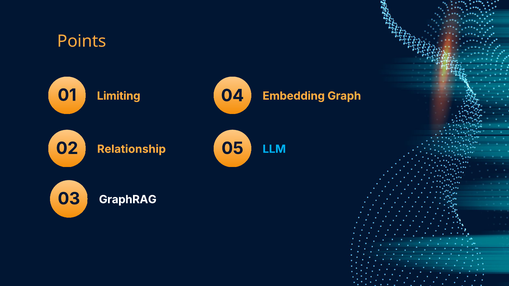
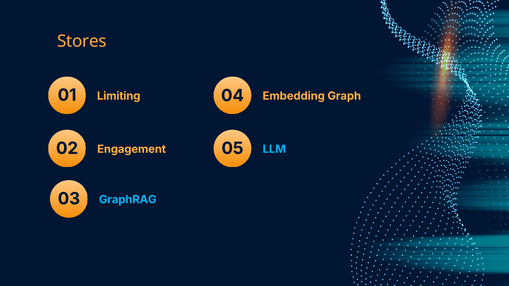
Points: Points -> Stores
Relationship: Relationship -> Engagement
GraphRAG colour: white -> light blue
